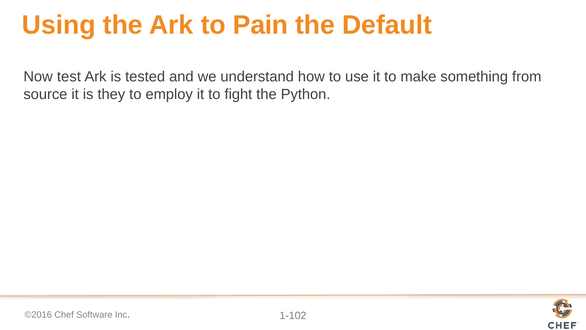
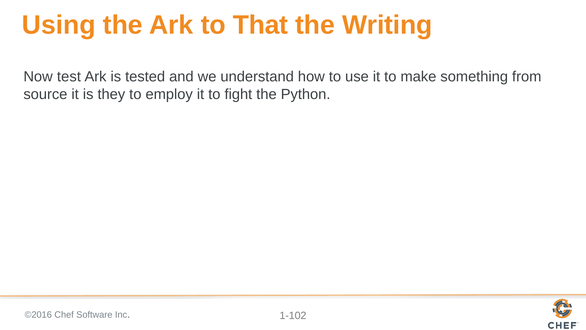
Pain: Pain -> That
Default: Default -> Writing
